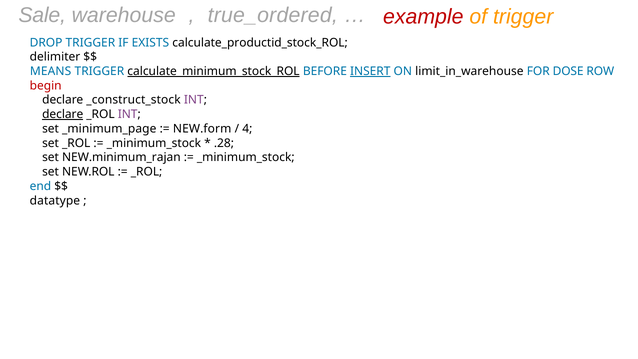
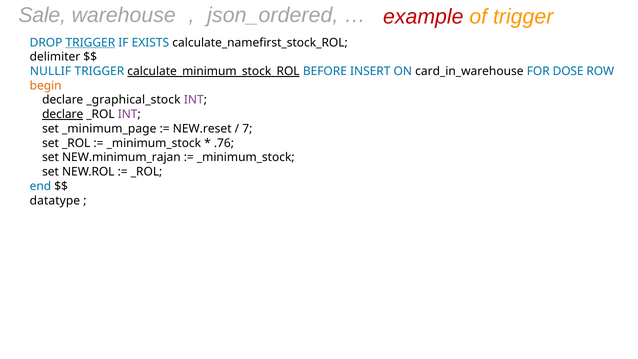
true_ordered: true_ordered -> json_ordered
TRIGGER at (90, 43) underline: none -> present
calculate_productid_stock_ROL: calculate_productid_stock_ROL -> calculate_namefirst_stock_ROL
MEANS: MEANS -> NULLIF
INSERT underline: present -> none
limit_in_warehouse: limit_in_warehouse -> card_in_warehouse
begin colour: red -> orange
_construct_stock: _construct_stock -> _graphical_stock
NEW.form: NEW.form -> NEW.reset
4: 4 -> 7
.28: .28 -> .76
